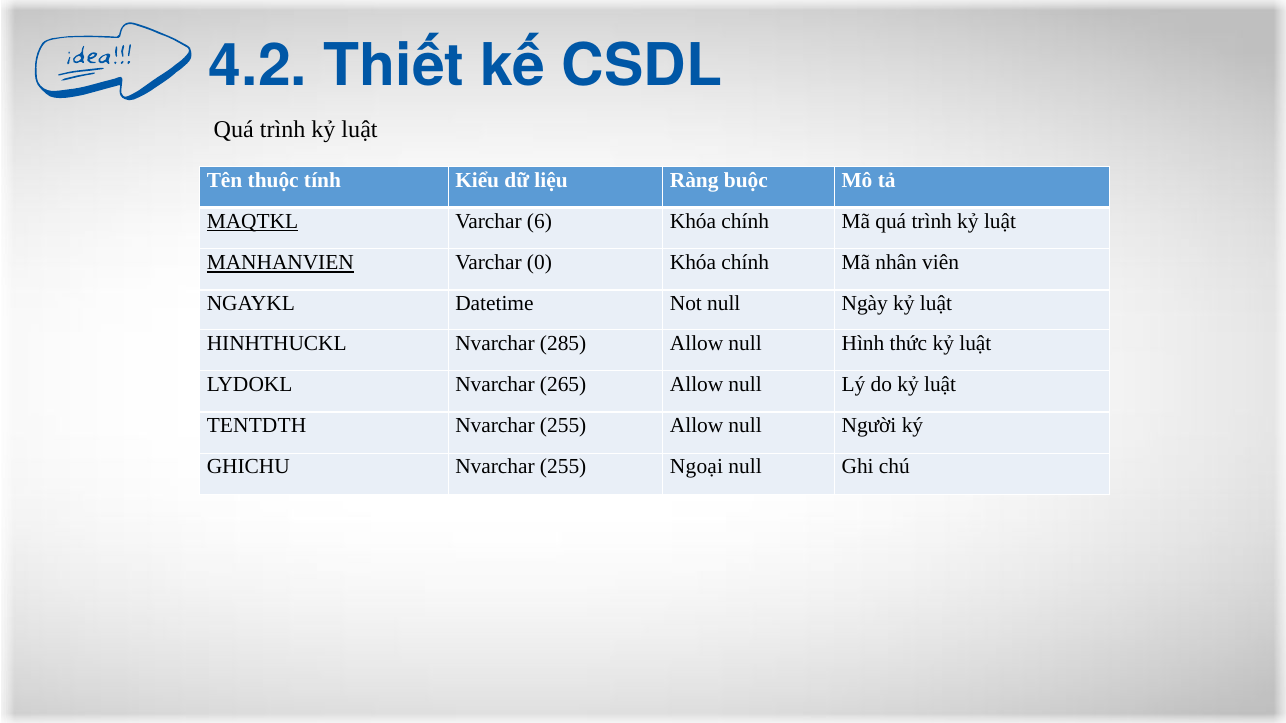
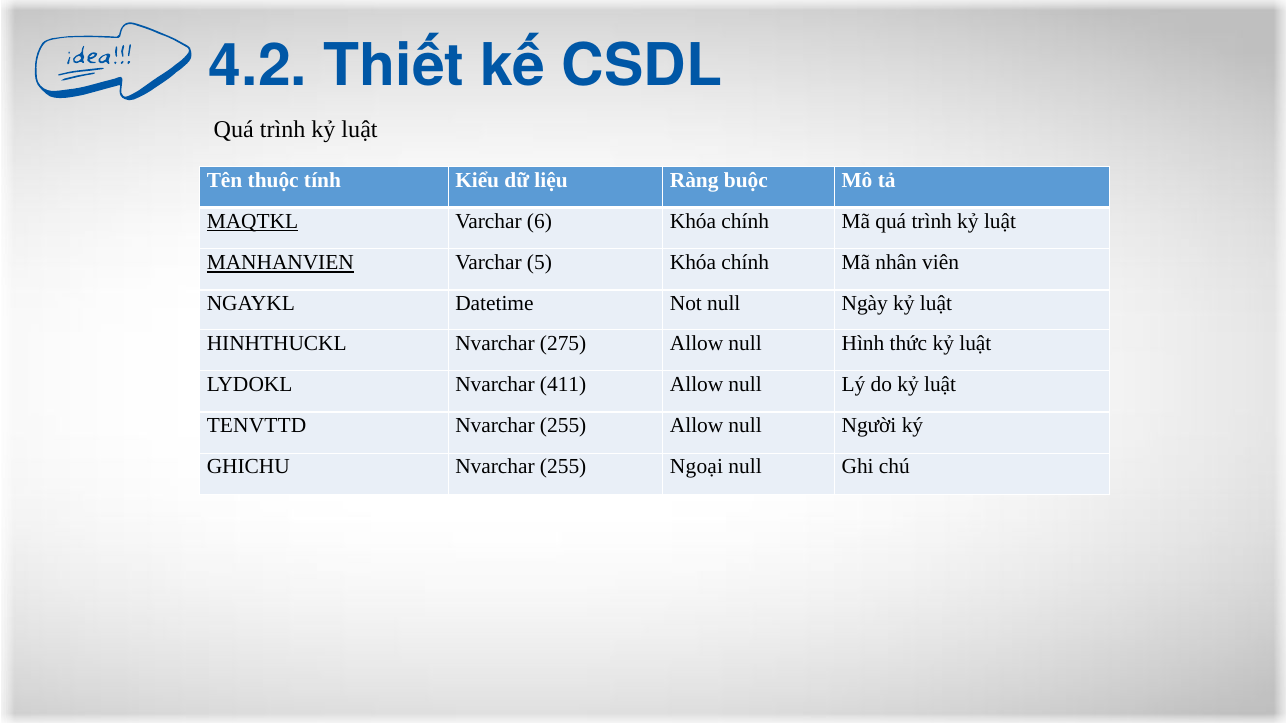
0: 0 -> 5
285: 285 -> 275
265: 265 -> 411
TENTDTH: TENTDTH -> TENVTTD
